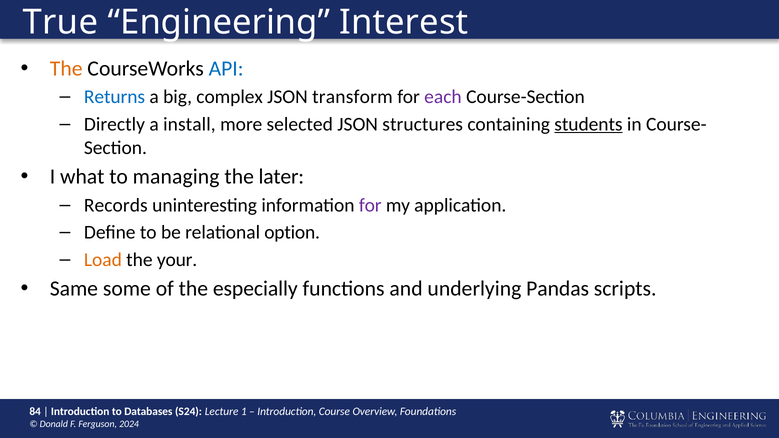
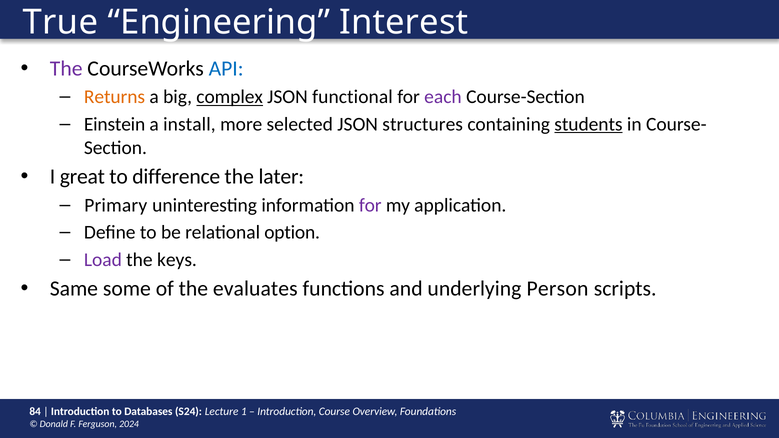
The at (66, 69) colour: orange -> purple
Returns colour: blue -> orange
complex underline: none -> present
transform: transform -> functional
Directly: Directly -> Einstein
what: what -> great
managing: managing -> difference
Records: Records -> Primary
Load colour: orange -> purple
your: your -> keys
especially: especially -> evaluates
Pandas: Pandas -> Person
